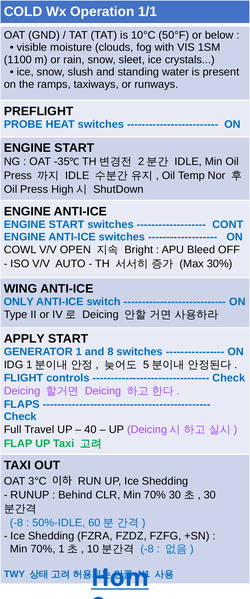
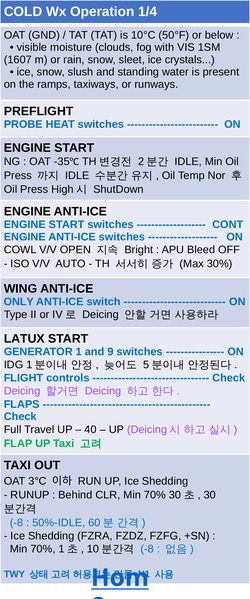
1/1: 1/1 -> 1/4
1100: 1100 -> 1607
APPLY: APPLY -> LATUX
8: 8 -> 9
